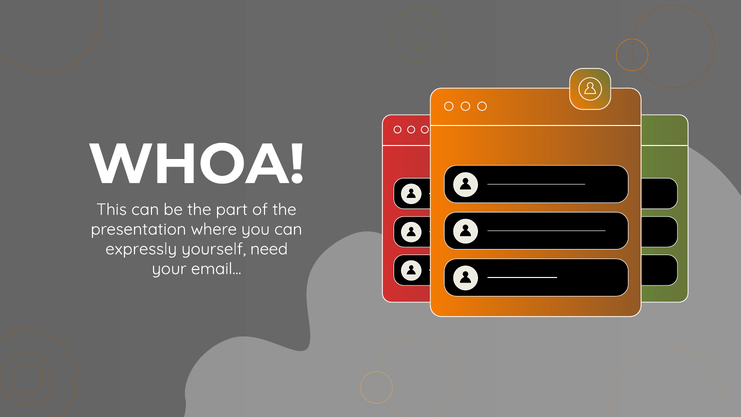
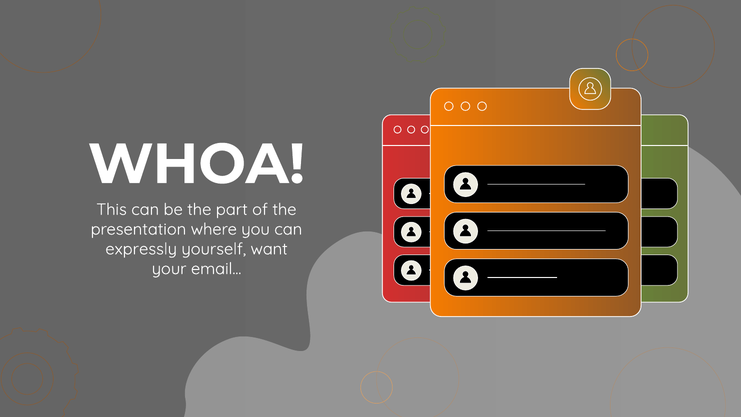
need: need -> want
